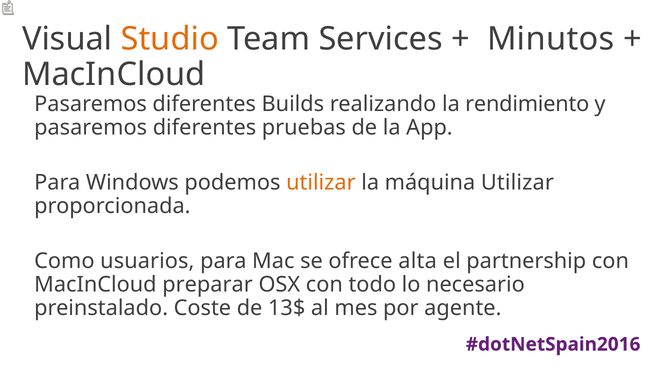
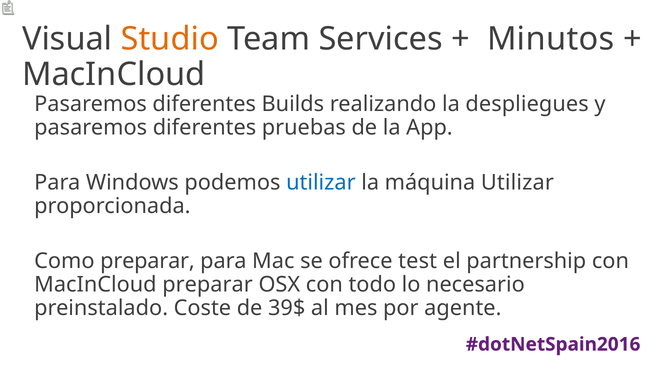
rendimiento: rendimiento -> despliegues
utilizar at (321, 183) colour: orange -> blue
Como usuarios: usuarios -> preparar
alta: alta -> test
13$: 13$ -> 39$
